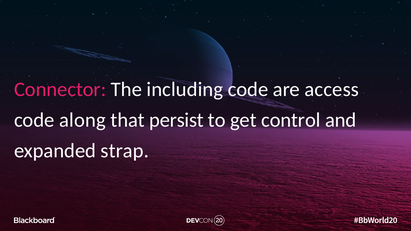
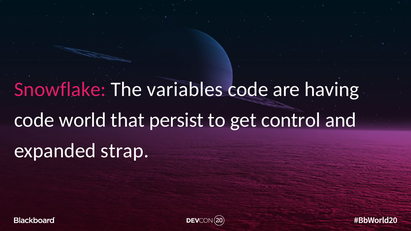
Connector: Connector -> Snowflake
including: including -> variables
access: access -> having
along: along -> world
